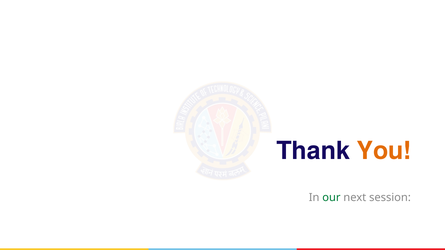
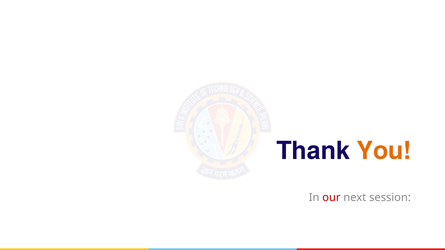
our colour: green -> red
